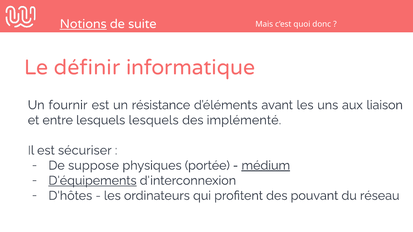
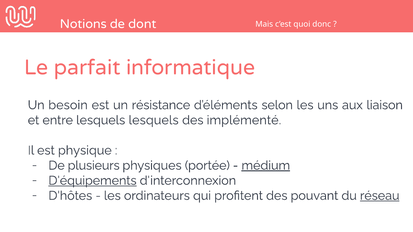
Notions underline: present -> none
suite: suite -> dont
définir: définir -> parfait
fournir: fournir -> besoin
avant: avant -> selon
sécuriser: sécuriser -> physique
suppose: suppose -> plusieurs
réseau underline: none -> present
